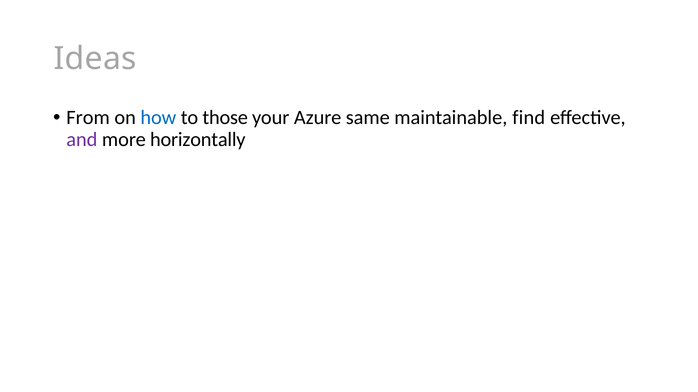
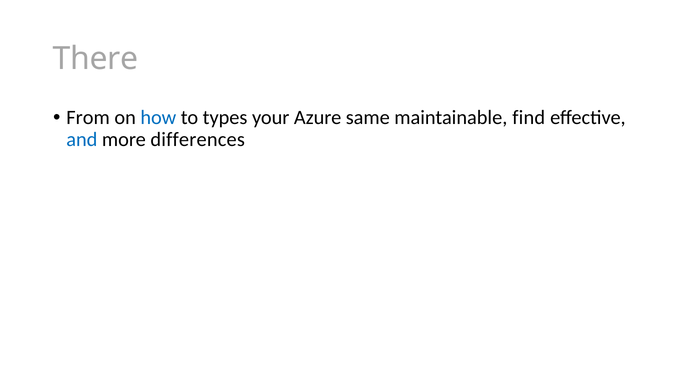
Ideas: Ideas -> There
those: those -> types
and colour: purple -> blue
horizontally: horizontally -> differences
